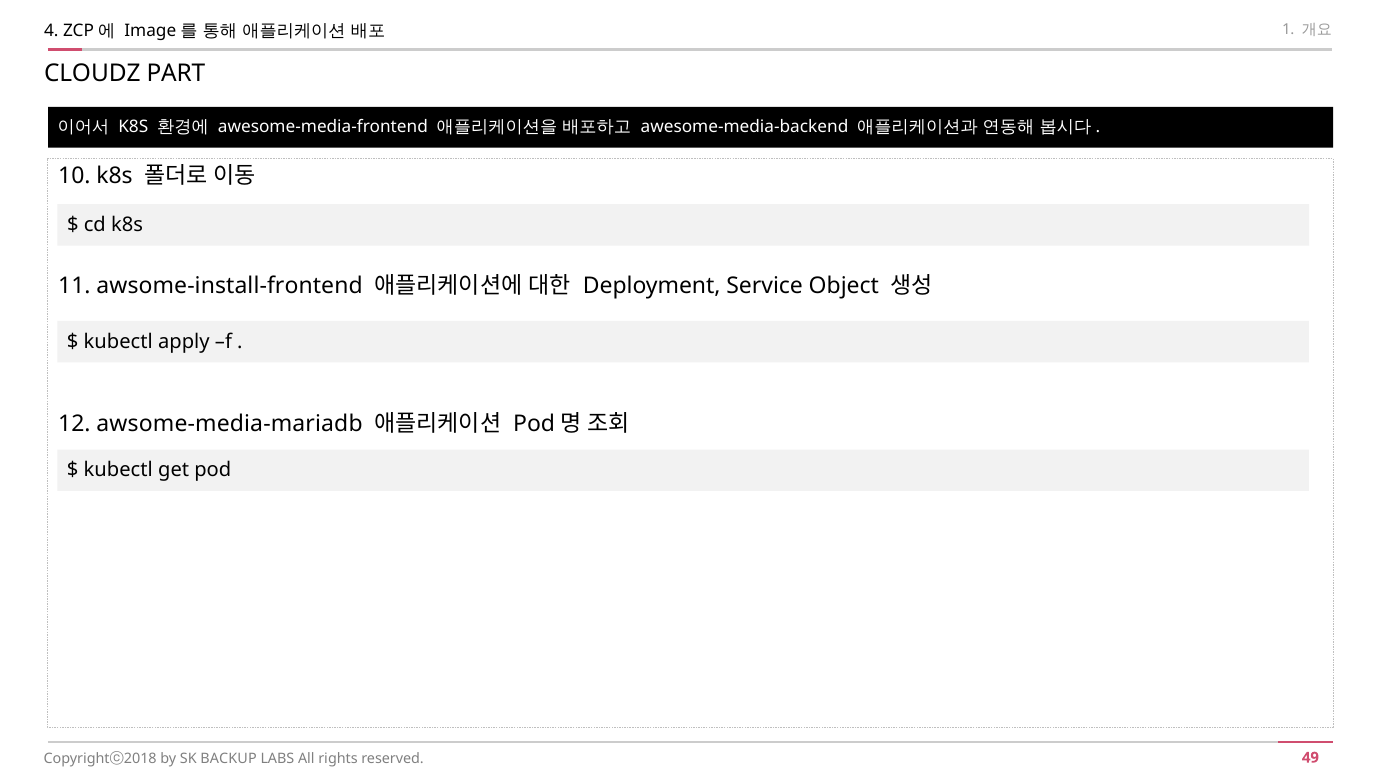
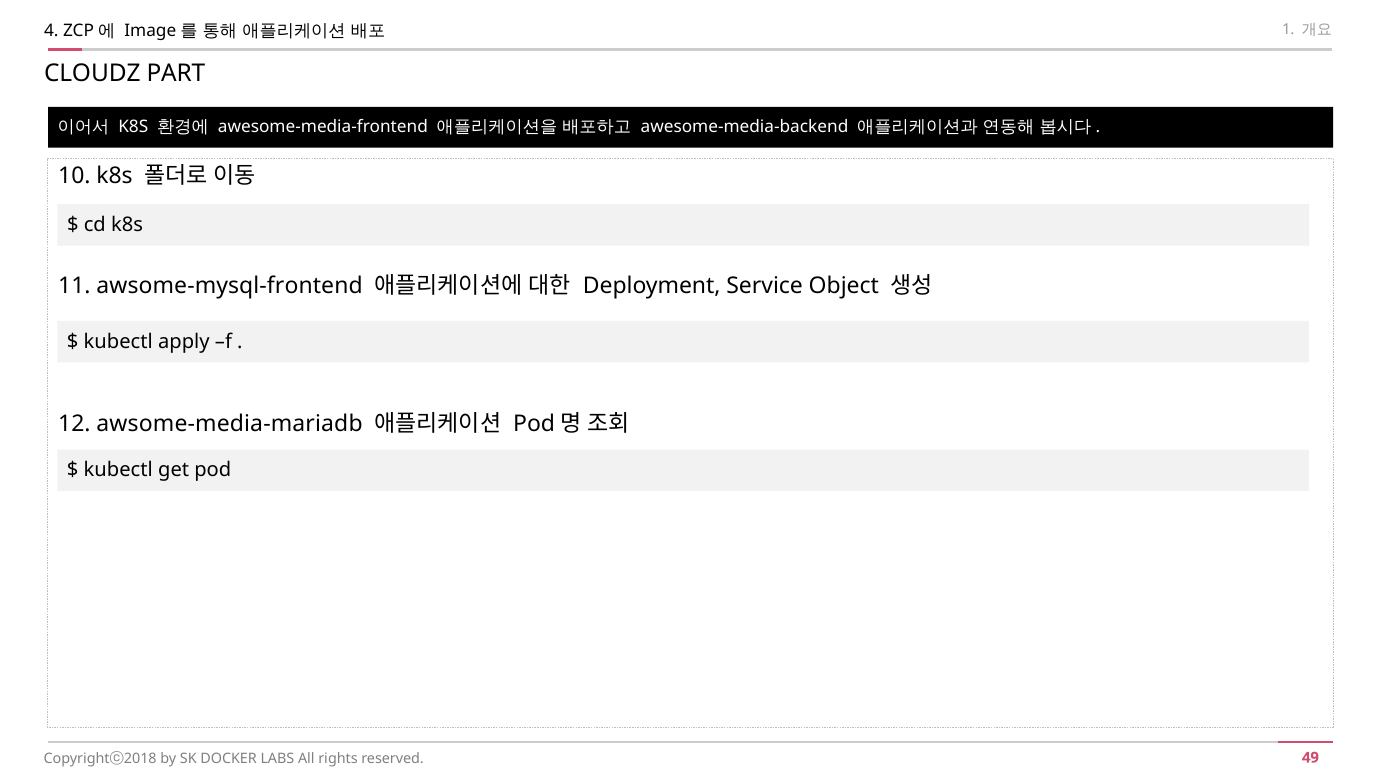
awsome-install-frontend: awsome-install-frontend -> awsome-mysql-frontend
BACKUP: BACKUP -> DOCKER
